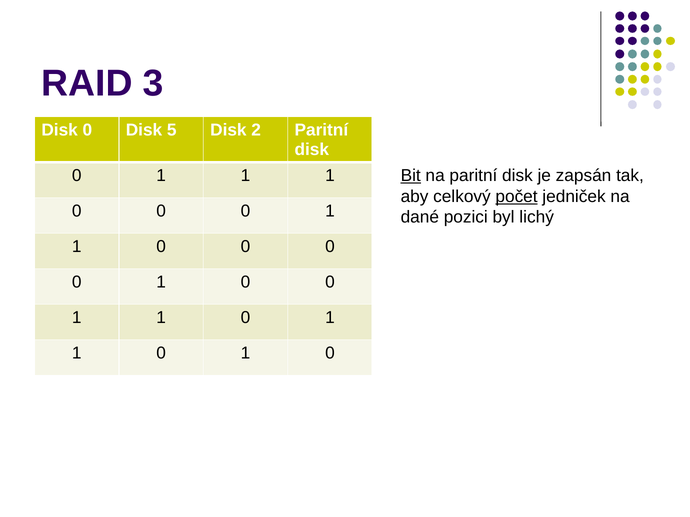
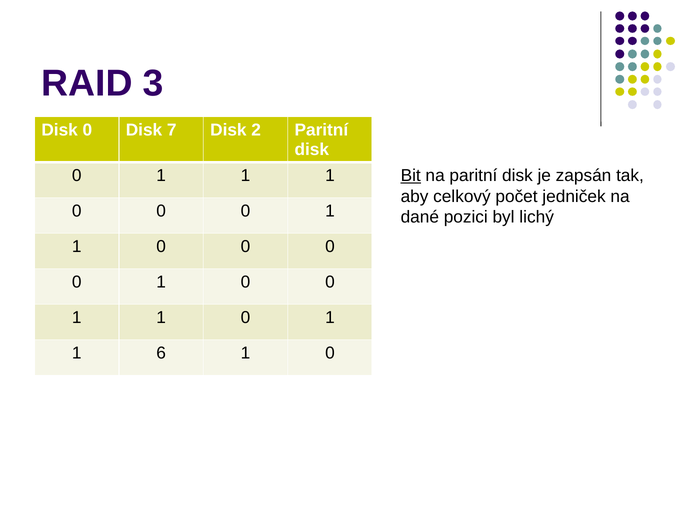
5: 5 -> 7
počet underline: present -> none
0 at (161, 353): 0 -> 6
